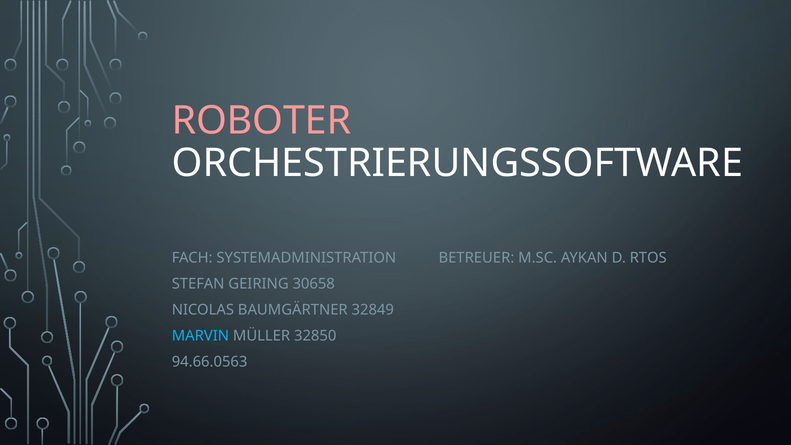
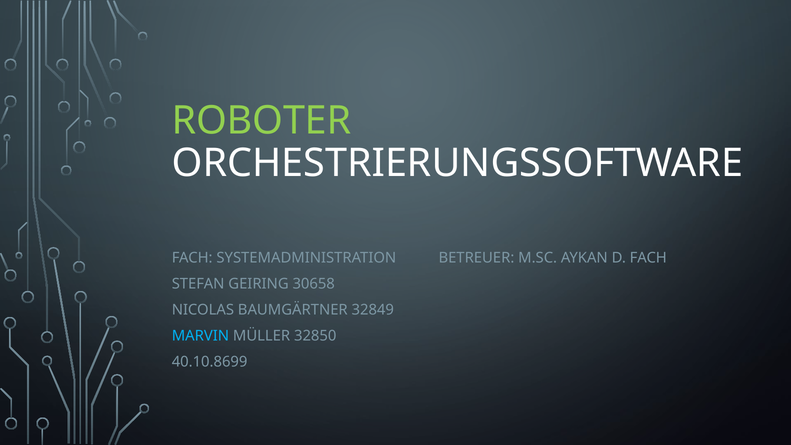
ROBOTER colour: pink -> light green
D RTOS: RTOS -> FACH
94.66.0563: 94.66.0563 -> 40.10.8699
